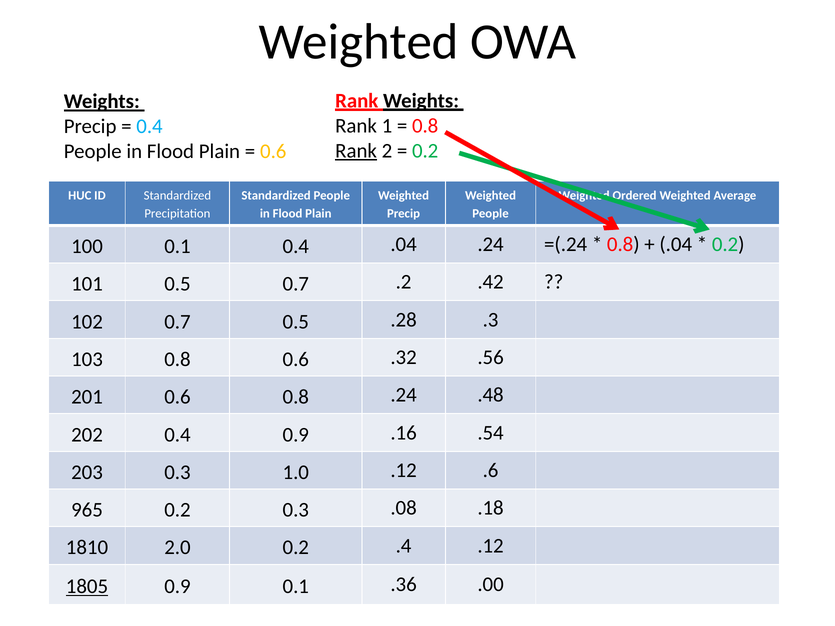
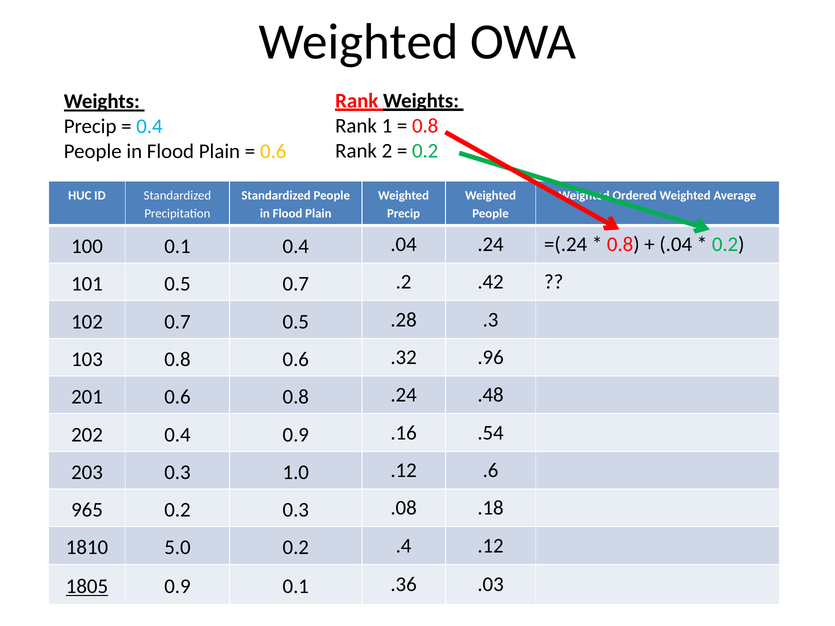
Rank at (356, 151) underline: present -> none
.56: .56 -> .96
2.0: 2.0 -> 5.0
.00: .00 -> .03
